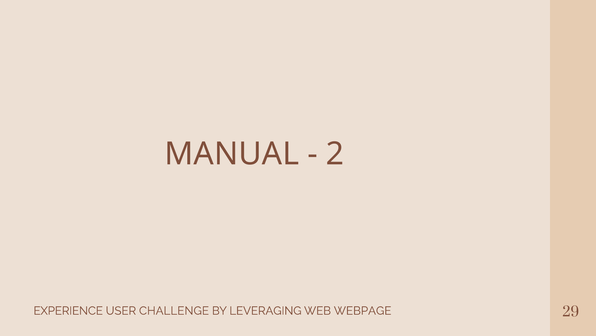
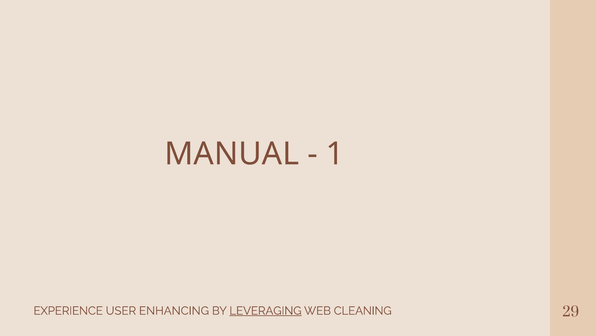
2: 2 -> 1
CHALLENGE: CHALLENGE -> ENHANCING
LEVERAGING underline: none -> present
WEBPAGE: WEBPAGE -> CLEANING
